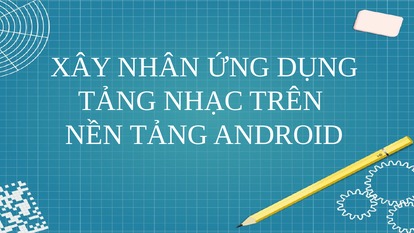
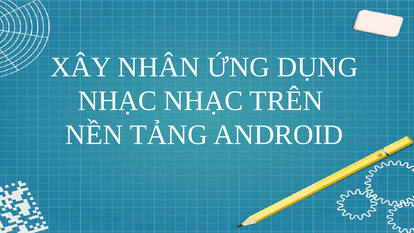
TẢNG at (117, 101): TẢNG -> NHẠC
